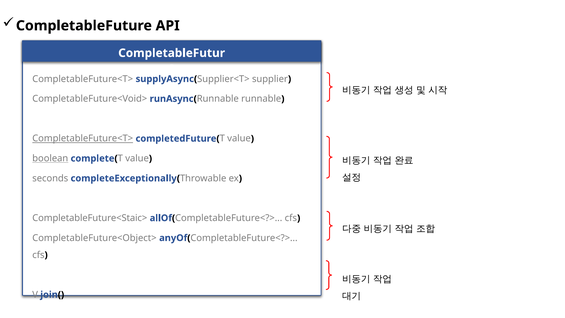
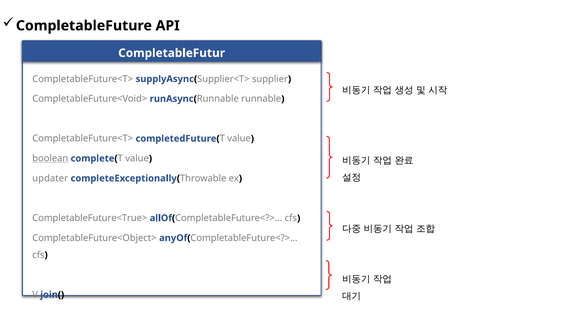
CompletableFuture<T> at (83, 138) underline: present -> none
seconds: seconds -> updater
CompletableFuture<Staic>: CompletableFuture<Staic> -> CompletableFuture<True>
